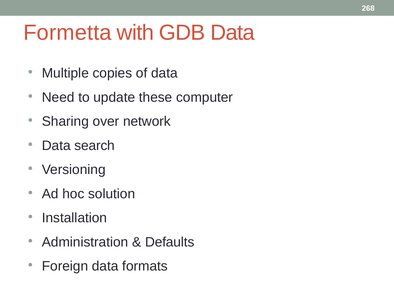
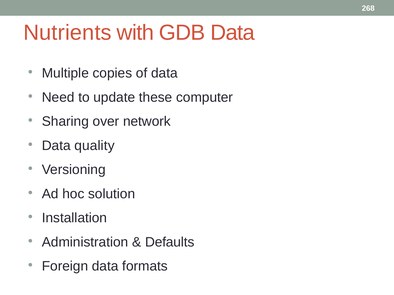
Formetta: Formetta -> Nutrients
search: search -> quality
